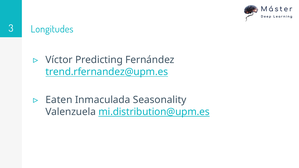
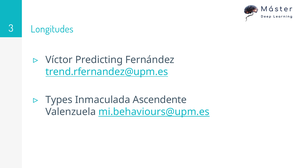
Eaten: Eaten -> Types
Seasonality: Seasonality -> Ascendente
mi.distribution@upm.es: mi.distribution@upm.es -> mi.behaviours@upm.es
